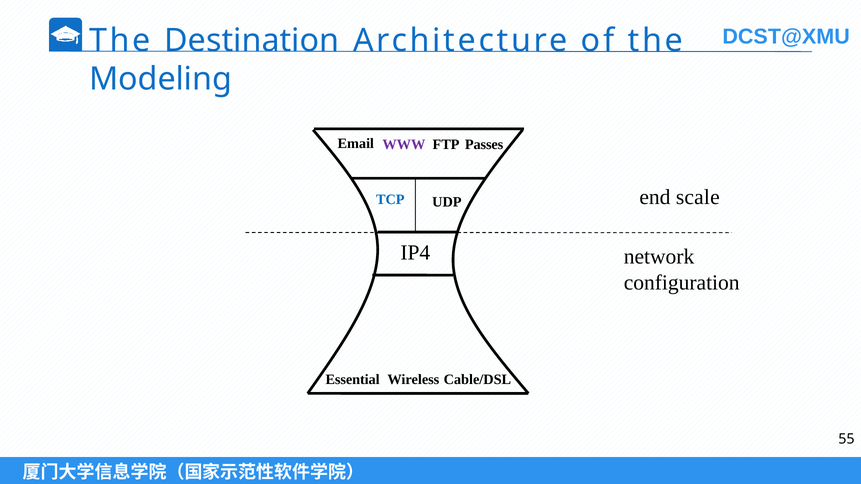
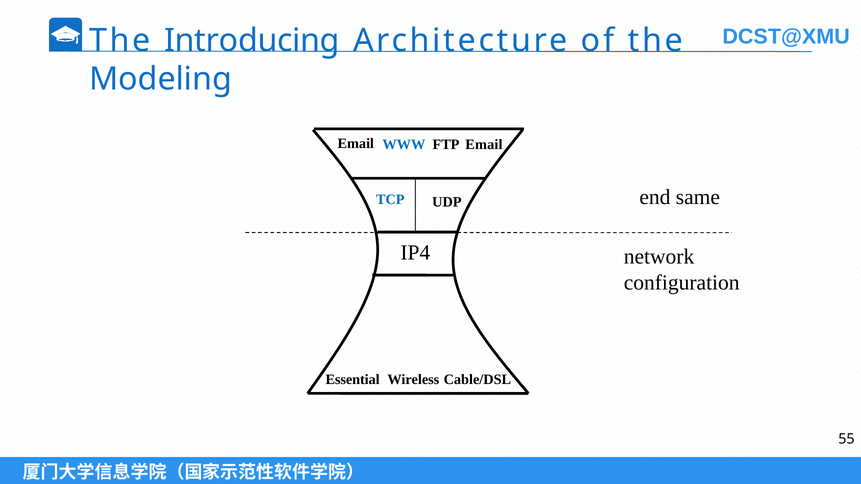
Destination: Destination -> Introducing
WWW colour: purple -> blue
Passes at (484, 145): Passes -> Email
scale: scale -> same
